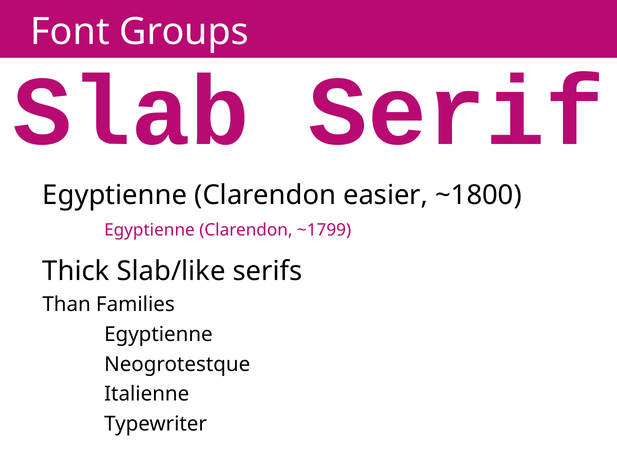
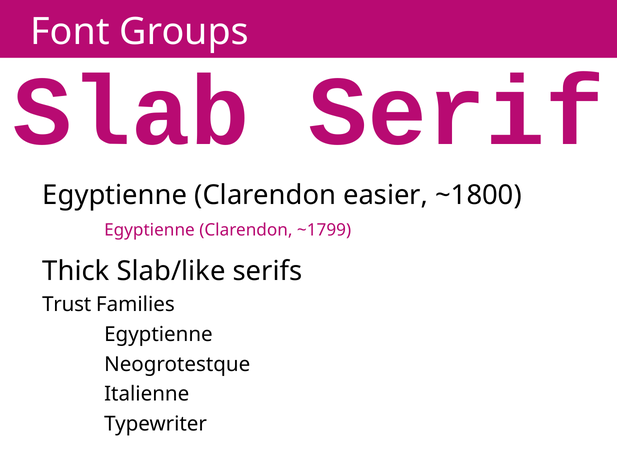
Than: Than -> Trust
